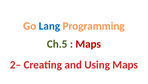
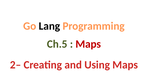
Lang colour: blue -> black
